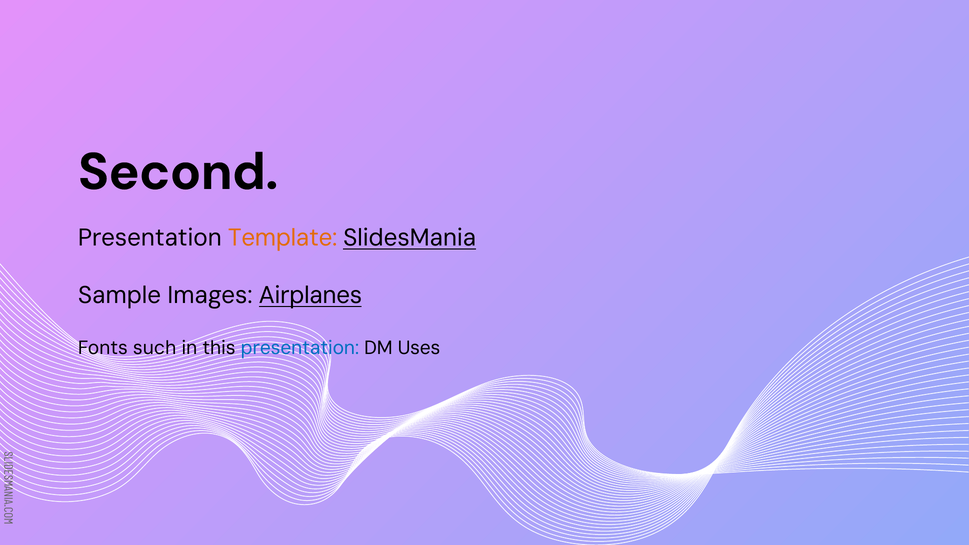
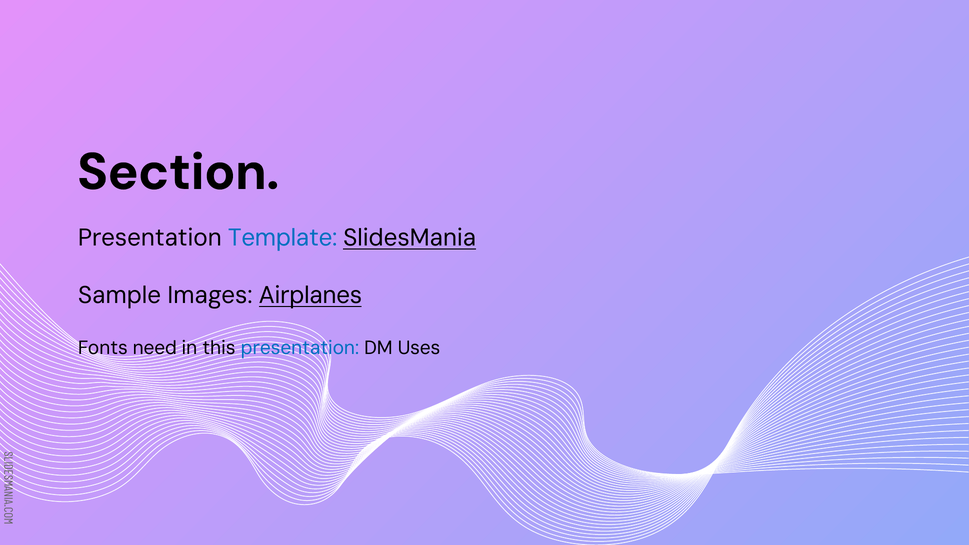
Second: Second -> Section
Template colour: orange -> blue
such: such -> need
